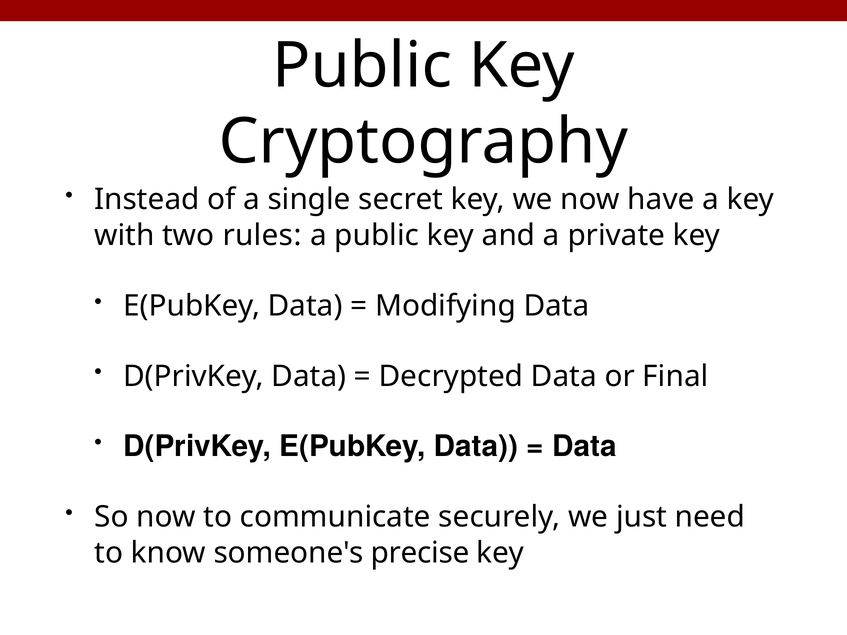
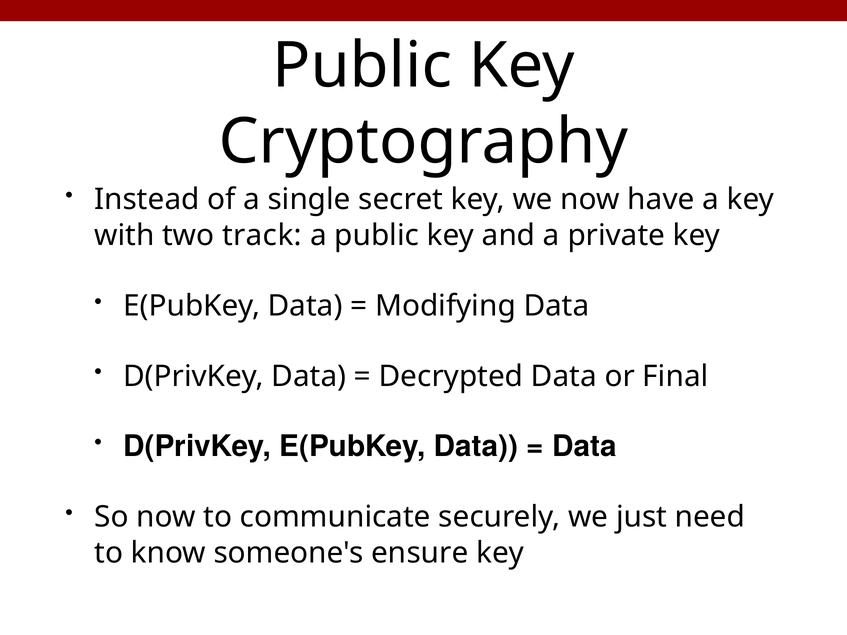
rules: rules -> track
precise: precise -> ensure
